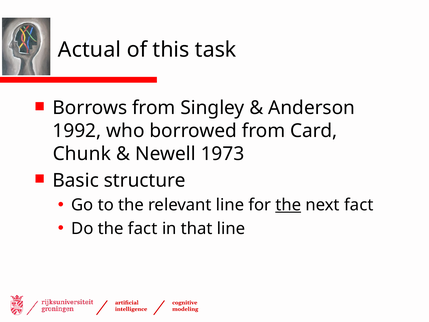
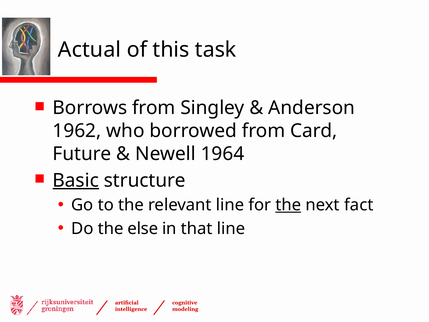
1992: 1992 -> 1962
Chunk: Chunk -> Future
1973: 1973 -> 1964
Basic underline: none -> present
the fact: fact -> else
